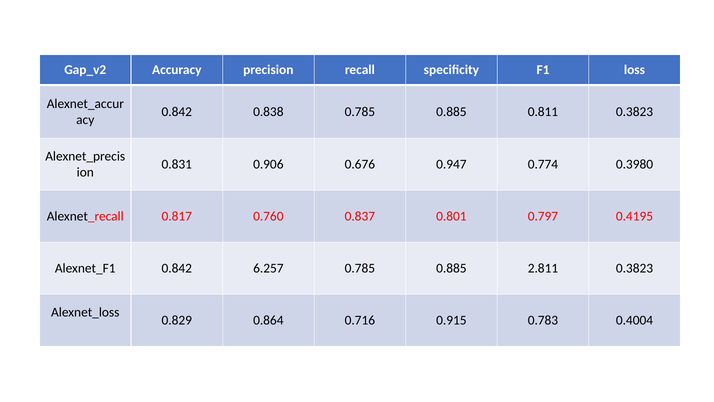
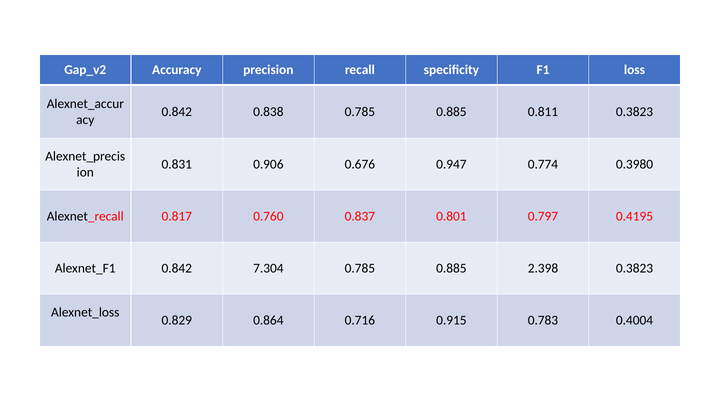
6.257: 6.257 -> 7.304
2.811: 2.811 -> 2.398
